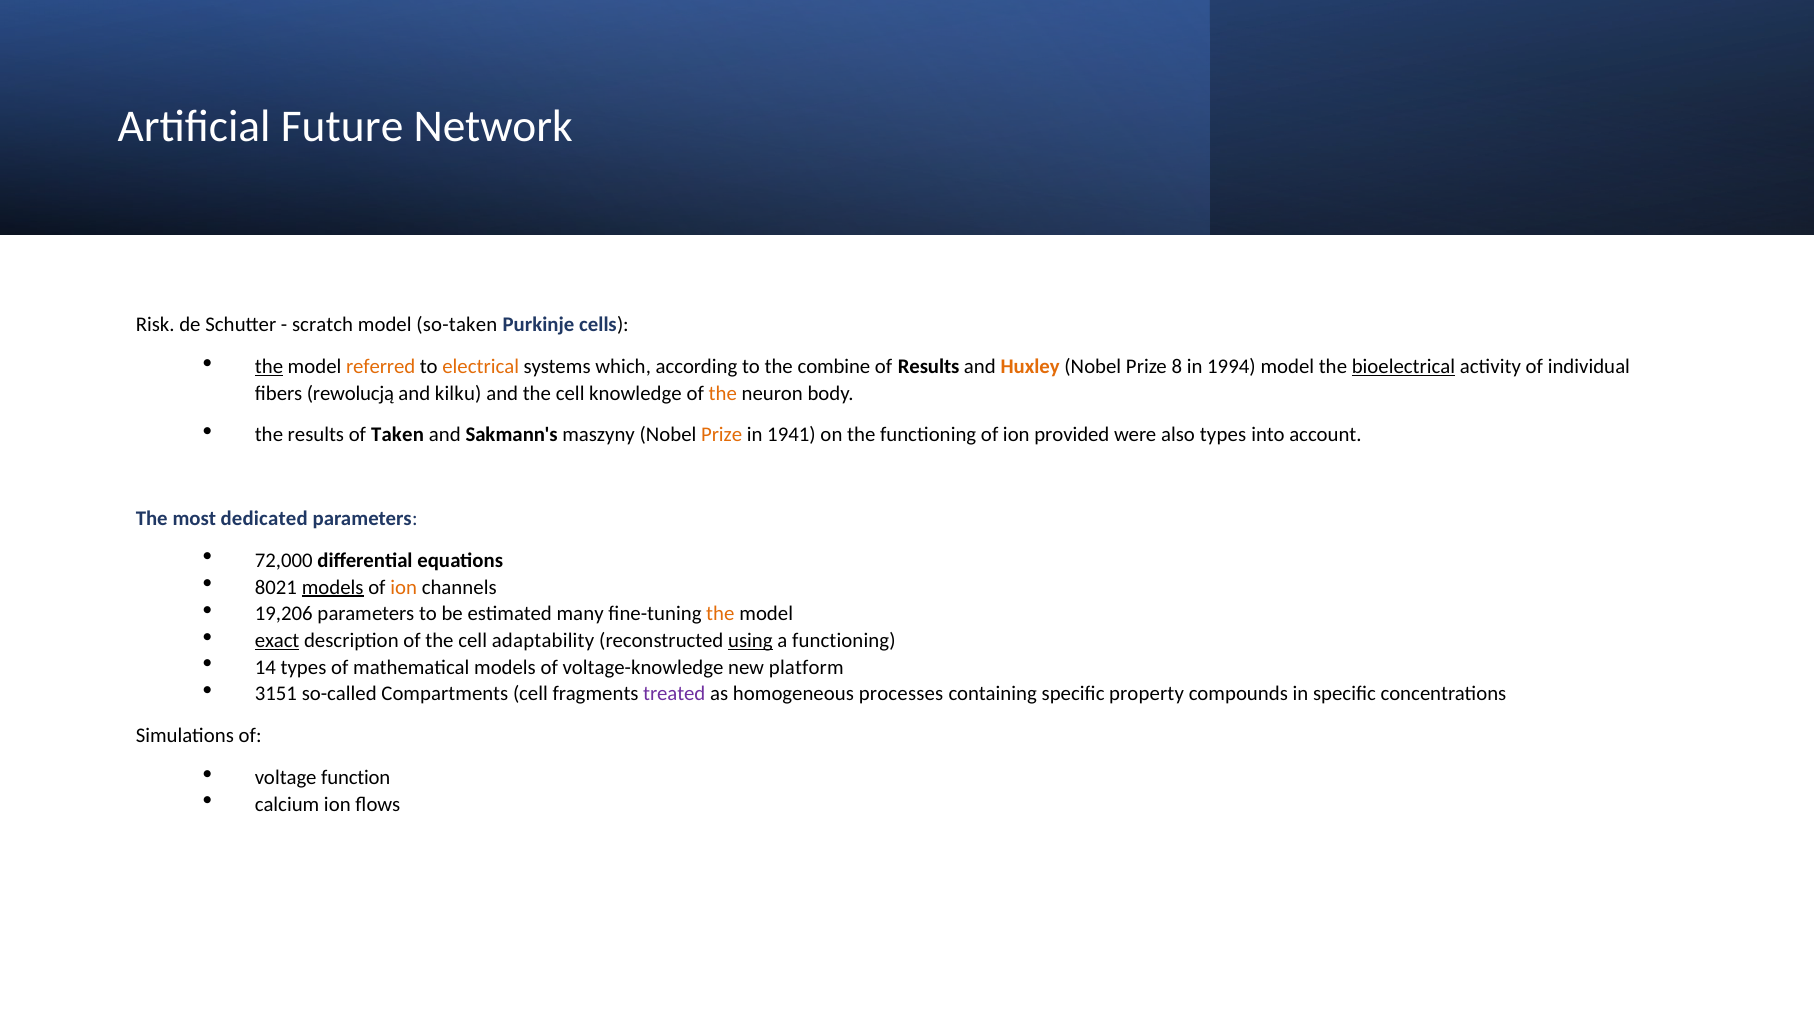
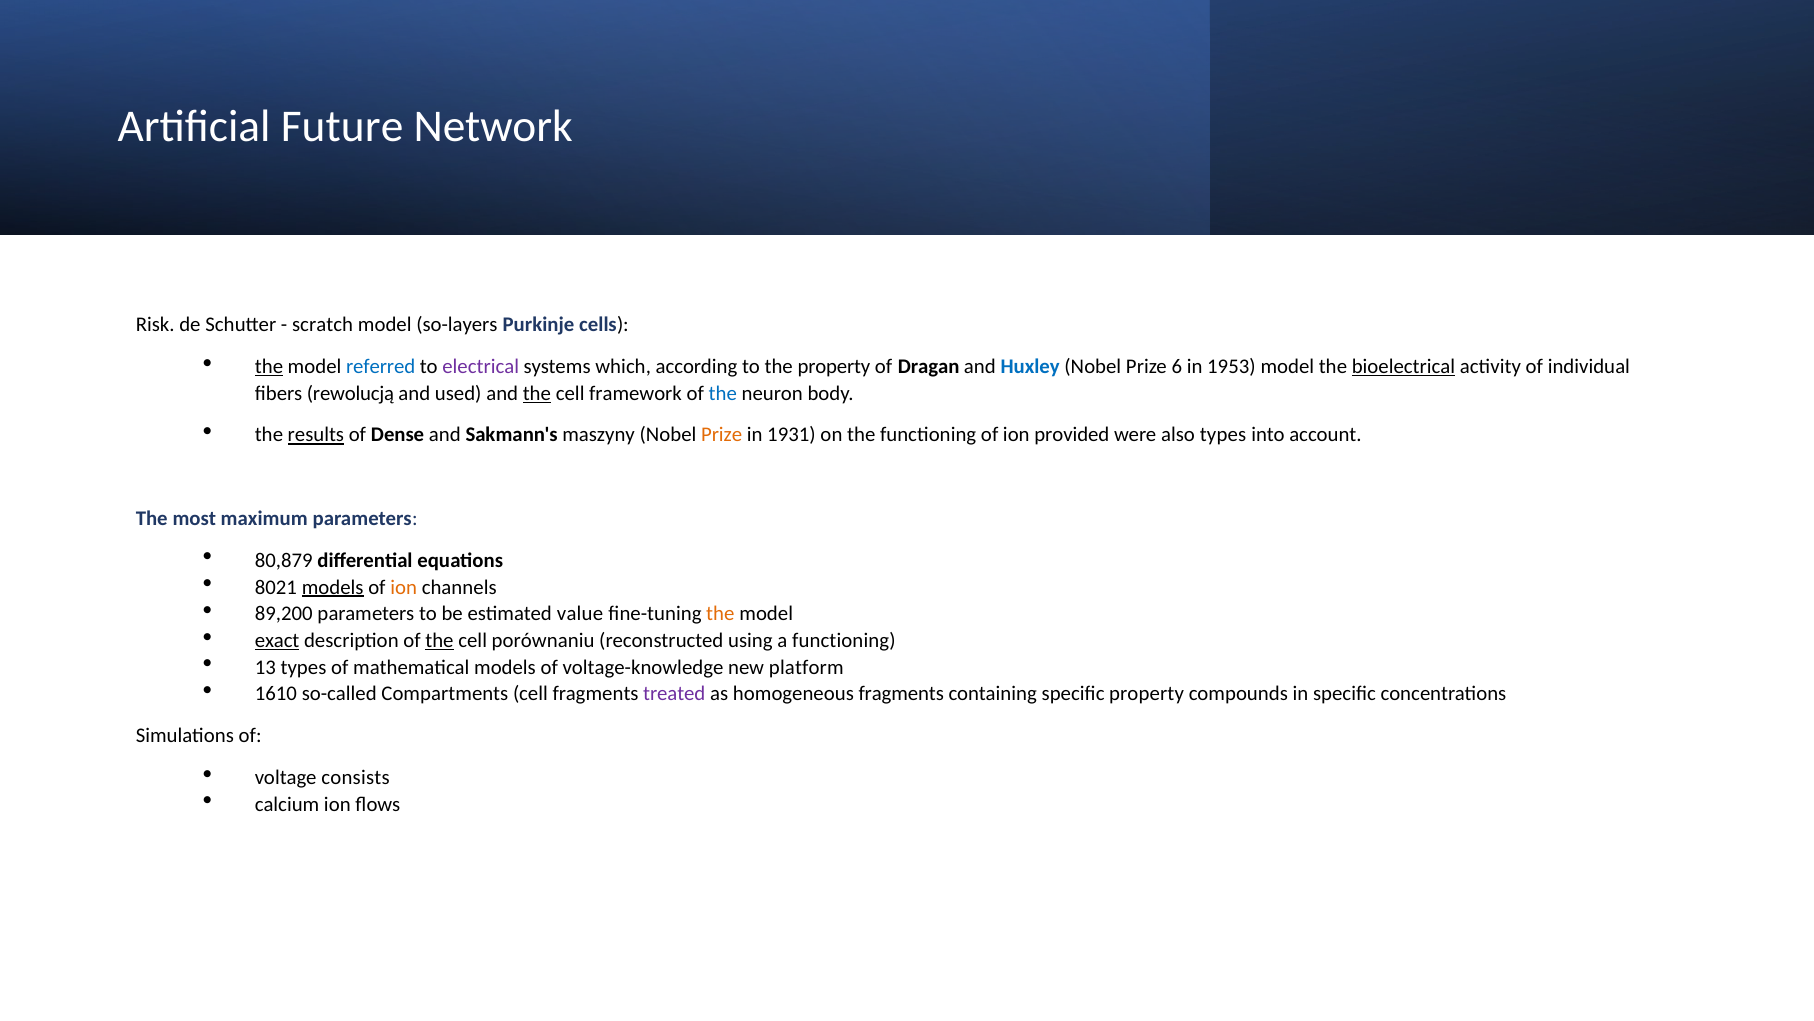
so-taken: so-taken -> so-layers
referred colour: orange -> blue
electrical colour: orange -> purple
the combine: combine -> property
of Results: Results -> Dragan
Huxley colour: orange -> blue
8: 8 -> 6
1994: 1994 -> 1953
kilku: kilku -> used
the at (537, 393) underline: none -> present
knowledge: knowledge -> framework
the at (723, 393) colour: orange -> blue
results at (316, 435) underline: none -> present
Taken: Taken -> Dense
1941: 1941 -> 1931
dedicated: dedicated -> maximum
72,000: 72,000 -> 80,879
19,206: 19,206 -> 89,200
many: many -> value
the at (439, 640) underline: none -> present
adaptability: adaptability -> porównaniu
using underline: present -> none
14: 14 -> 13
3151: 3151 -> 1610
homogeneous processes: processes -> fragments
function: function -> consists
